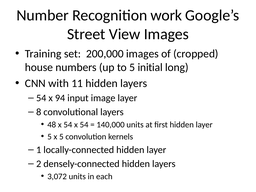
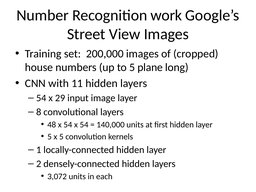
initial: initial -> plane
94: 94 -> 29
